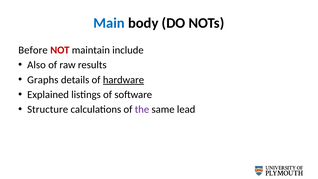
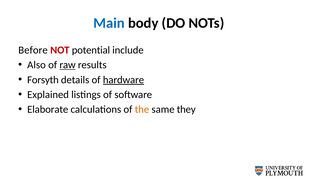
maintain: maintain -> potential
raw underline: none -> present
Graphs: Graphs -> Forsyth
Structure: Structure -> Elaborate
the colour: purple -> orange
lead: lead -> they
